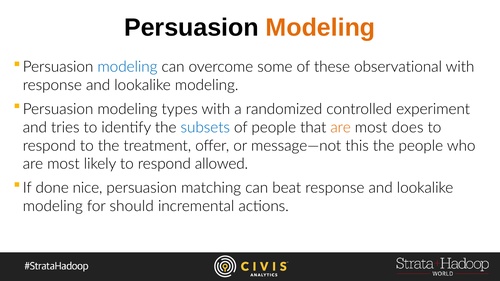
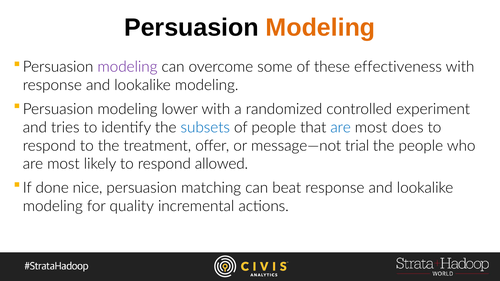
modeling at (127, 67) colour: blue -> purple
observational: observational -> effectiveness
types: types -> lower
are at (341, 127) colour: orange -> blue
this: this -> trial
should: should -> quality
